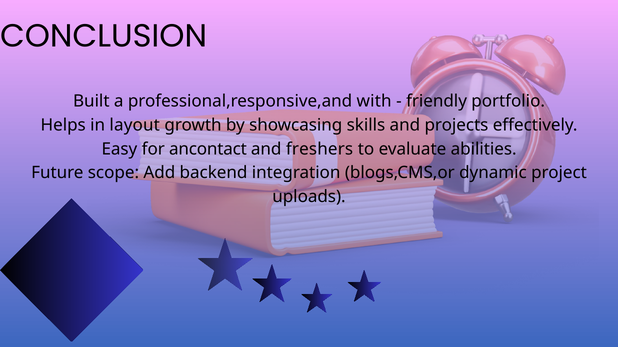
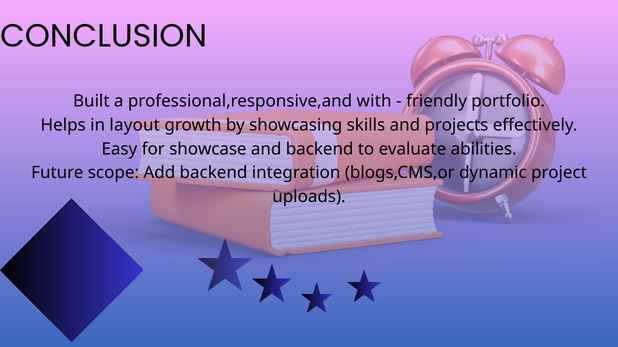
ancontact: ancontact -> showcase
and freshers: freshers -> backend
